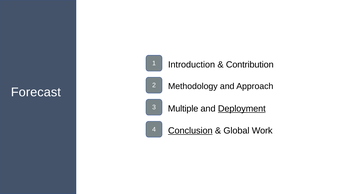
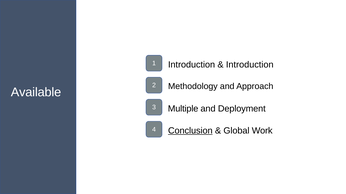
Contribution at (250, 65): Contribution -> Introduction
Forecast: Forecast -> Available
Deployment underline: present -> none
